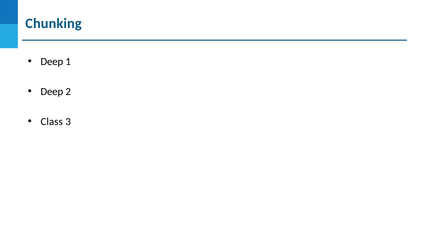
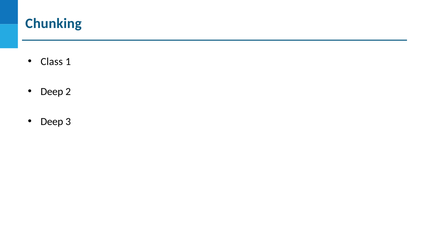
Deep at (52, 62): Deep -> Class
Class at (52, 122): Class -> Deep
